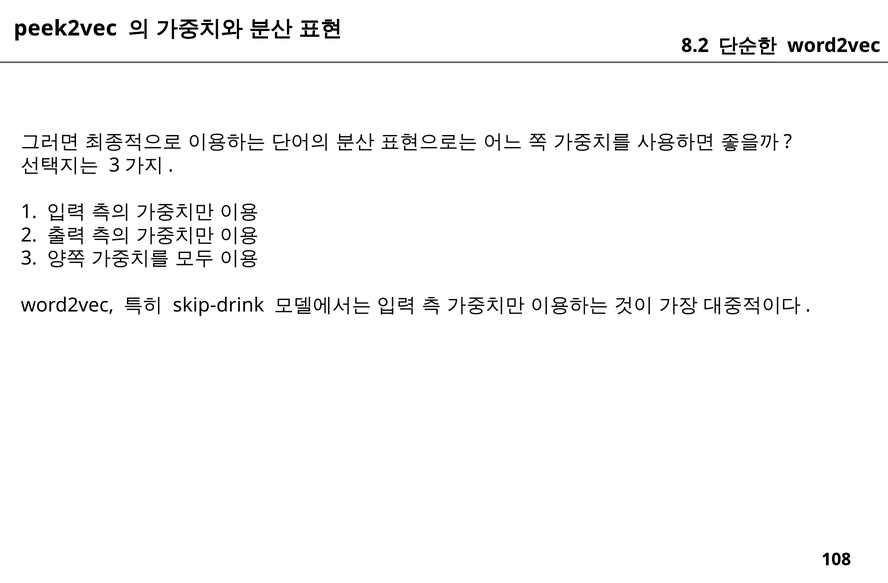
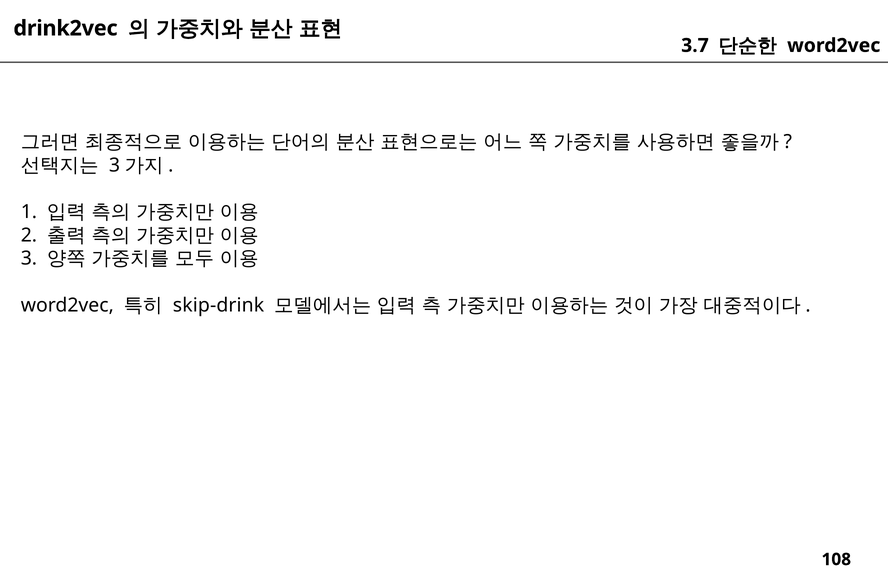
peek2vec: peek2vec -> drink2vec
8.2: 8.2 -> 3.7
